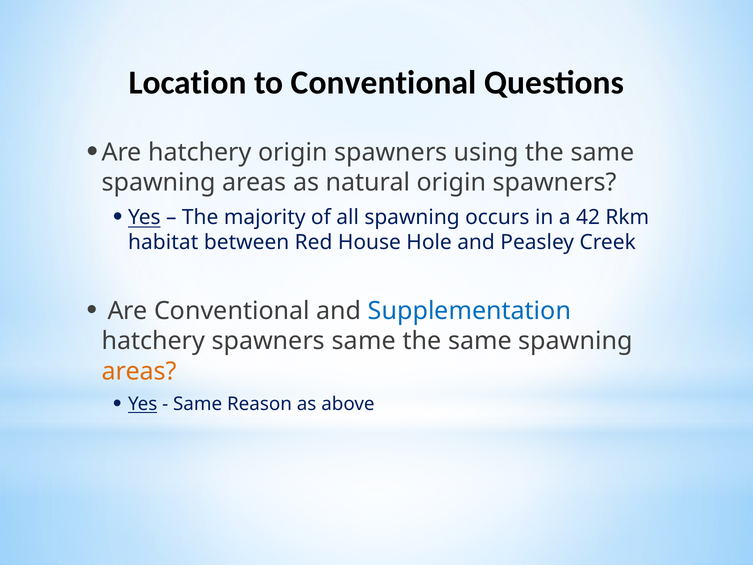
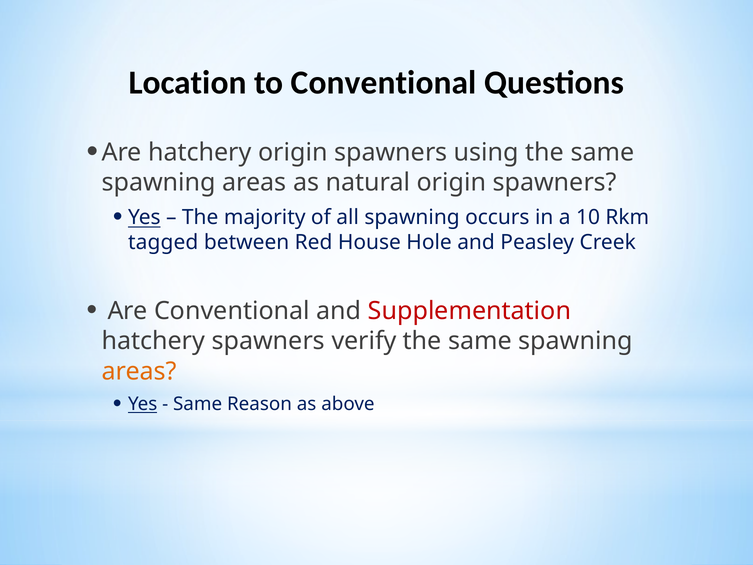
42: 42 -> 10
habitat: habitat -> tagged
Supplementation colour: blue -> red
spawners same: same -> verify
